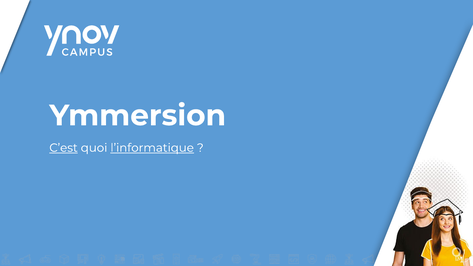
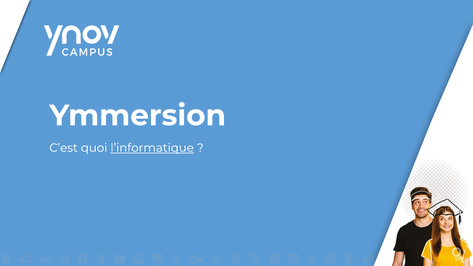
C’est underline: present -> none
